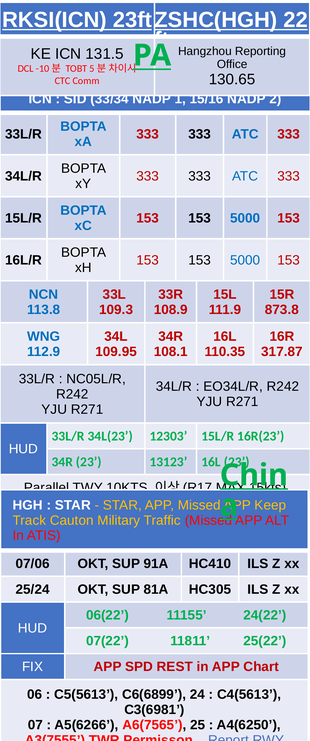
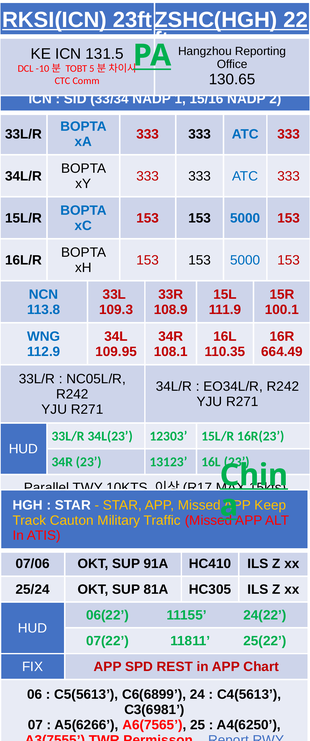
873.8: 873.8 -> 100.1
317.87: 317.87 -> 664.49
